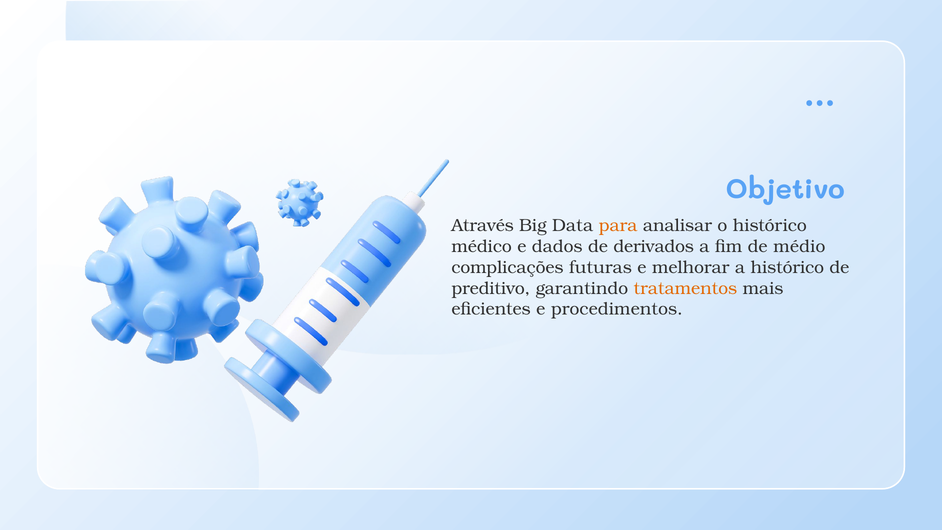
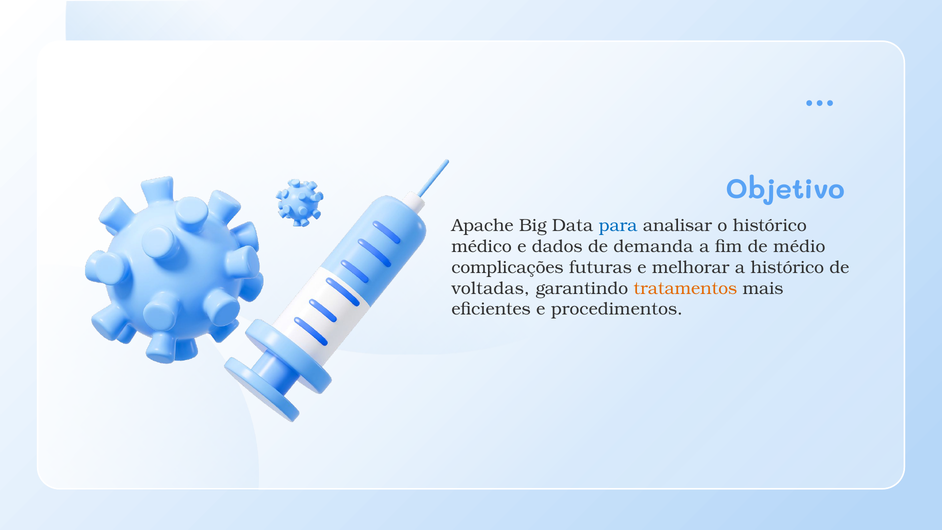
Através: Através -> Apache
para colour: orange -> blue
derivados: derivados -> demanda
preditivo: preditivo -> voltadas
